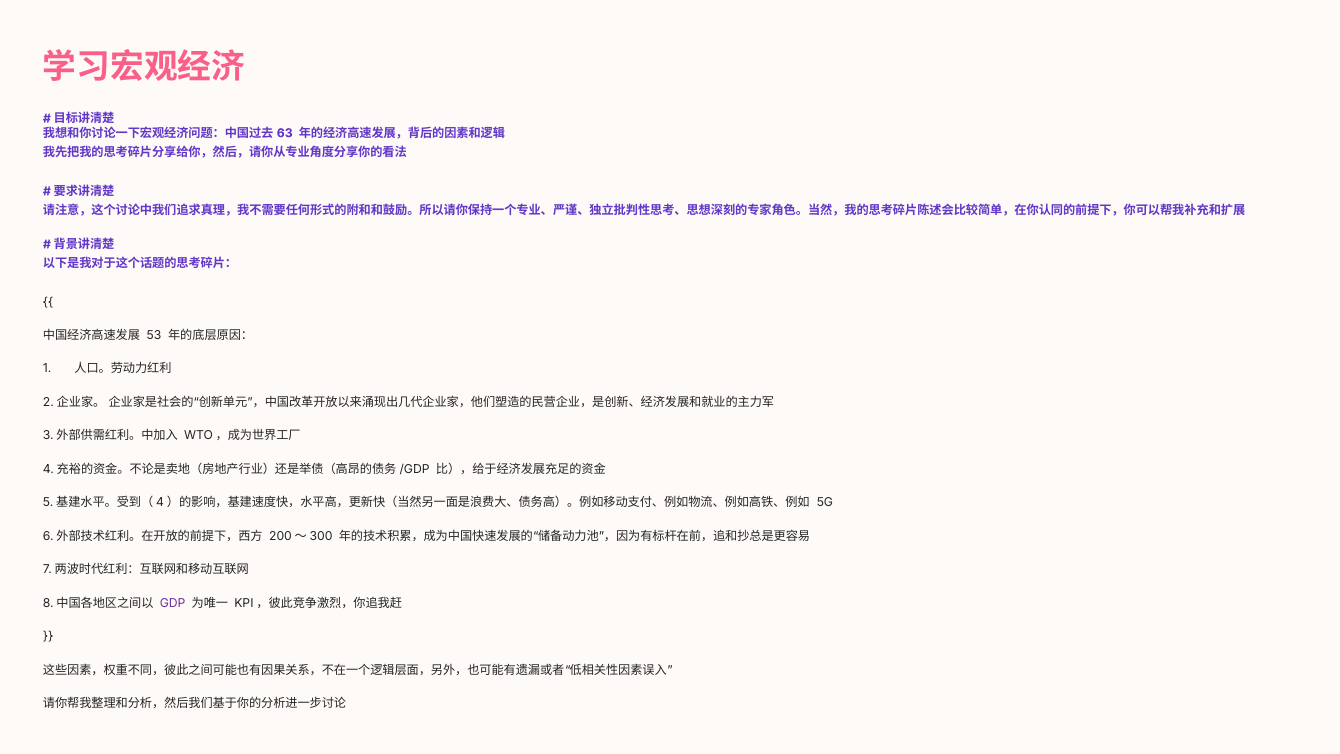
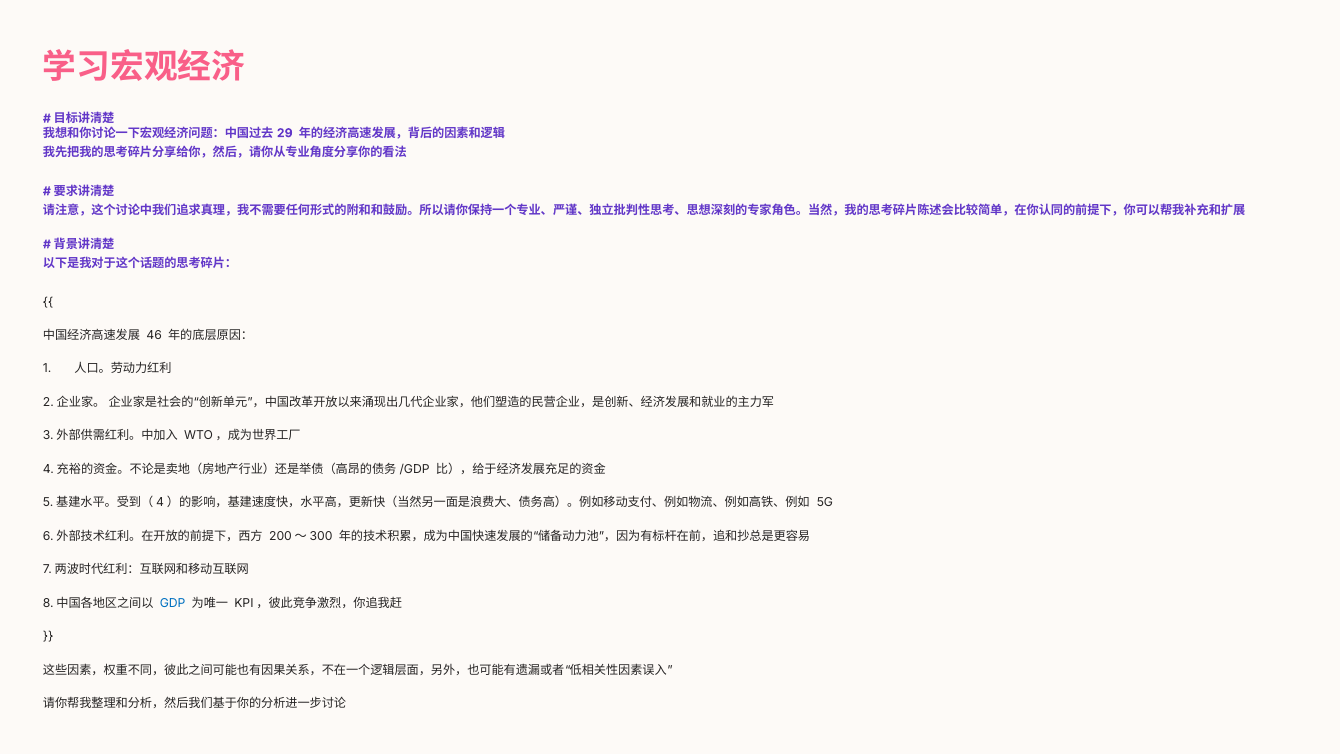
63: 63 -> 29
53: 53 -> 46
GDP colour: purple -> blue
